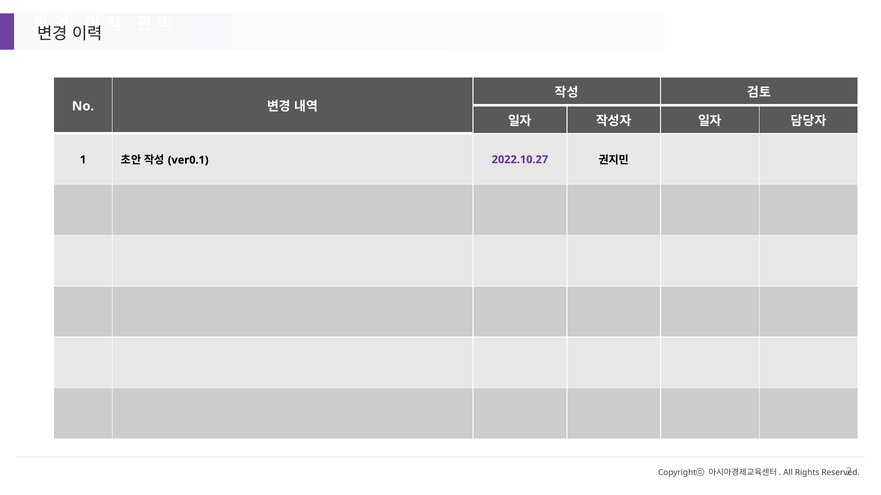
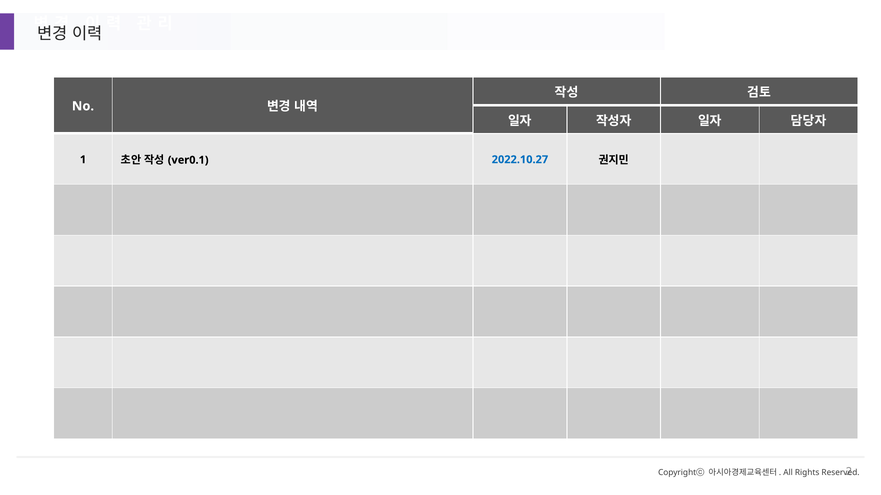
2022.10.27 colour: purple -> blue
